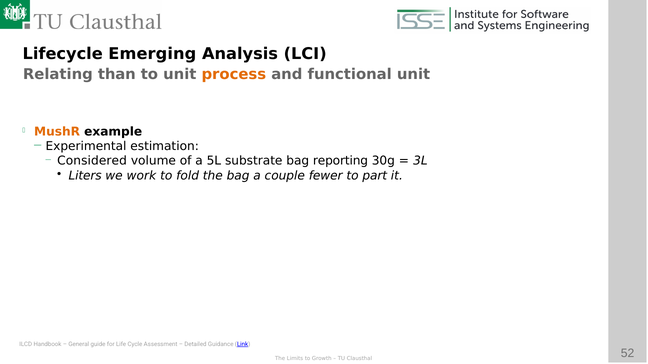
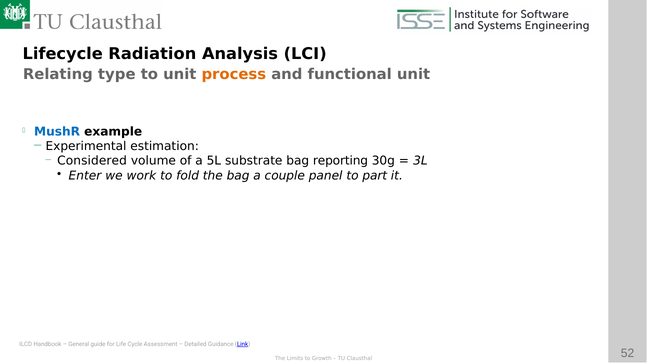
Emerging: Emerging -> Radiation
than: than -> type
MushR colour: orange -> blue
Liters: Liters -> Enter
fewer: fewer -> panel
